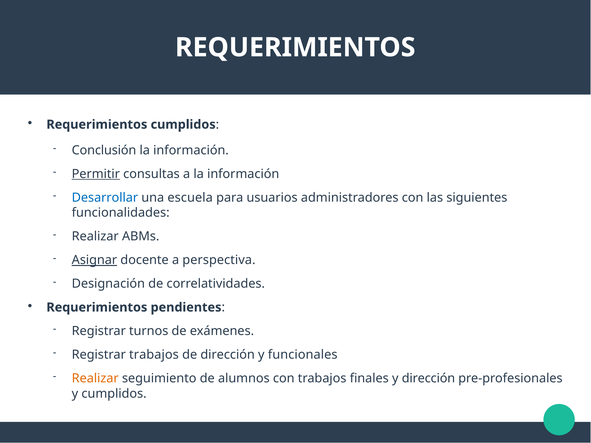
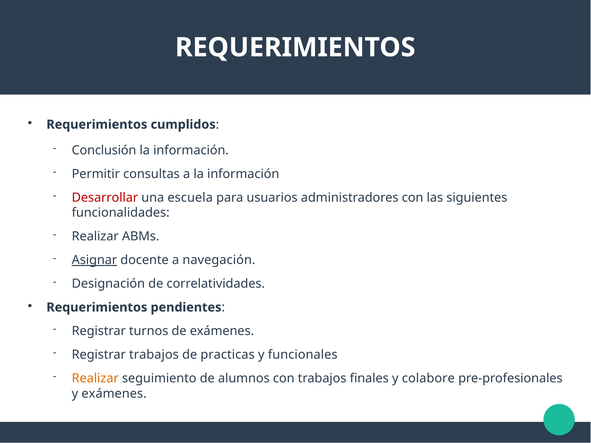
Permitir underline: present -> none
Desarrollar colour: blue -> red
perspectiva: perspectiva -> navegación
de dirección: dirección -> practicas
y dirección: dirección -> colabore
y cumplidos: cumplidos -> exámenes
